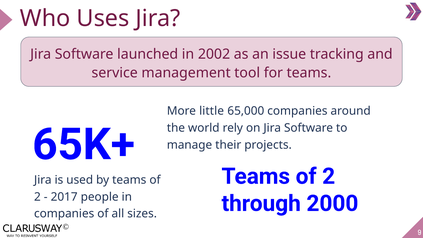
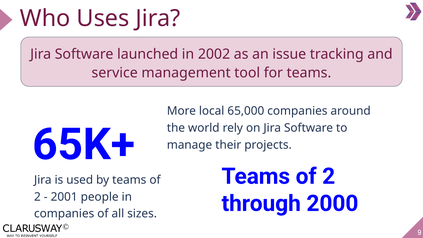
little: little -> local
2017: 2017 -> 2001
